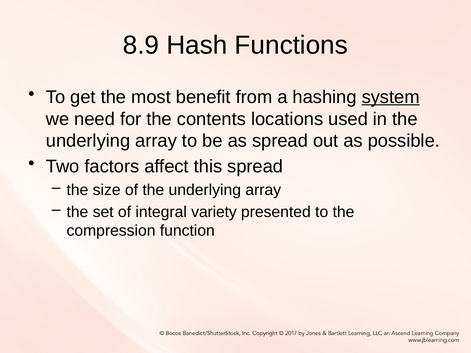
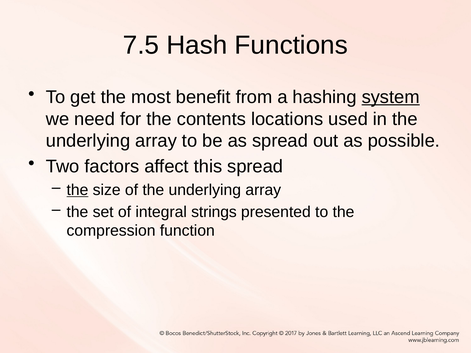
8.9: 8.9 -> 7.5
the at (77, 190) underline: none -> present
variety: variety -> strings
